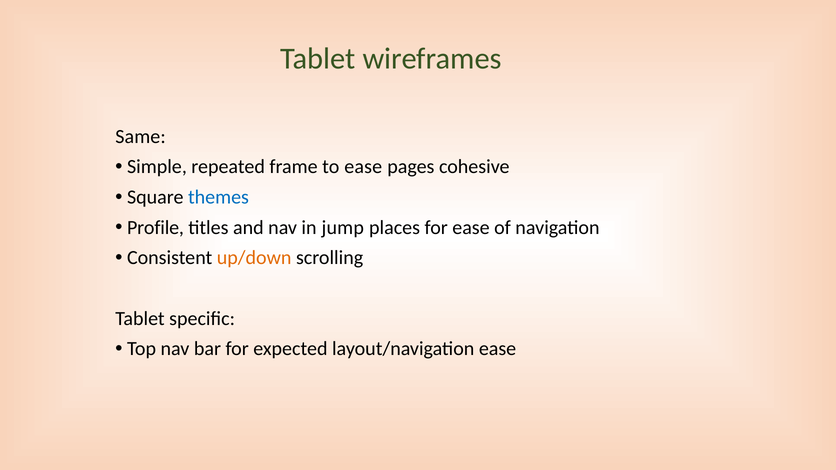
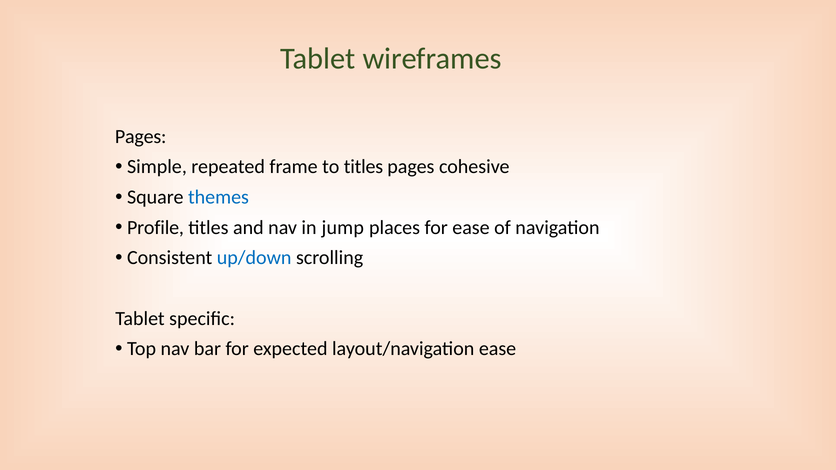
Same at (141, 137): Same -> Pages
to ease: ease -> titles
up/down colour: orange -> blue
